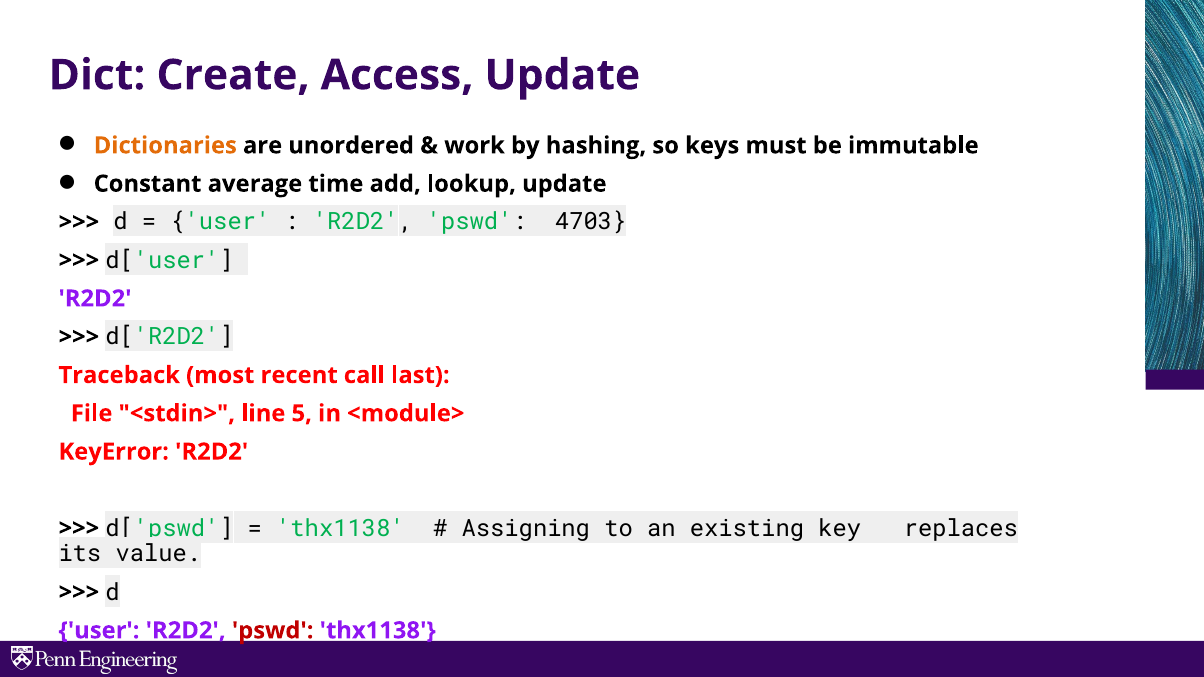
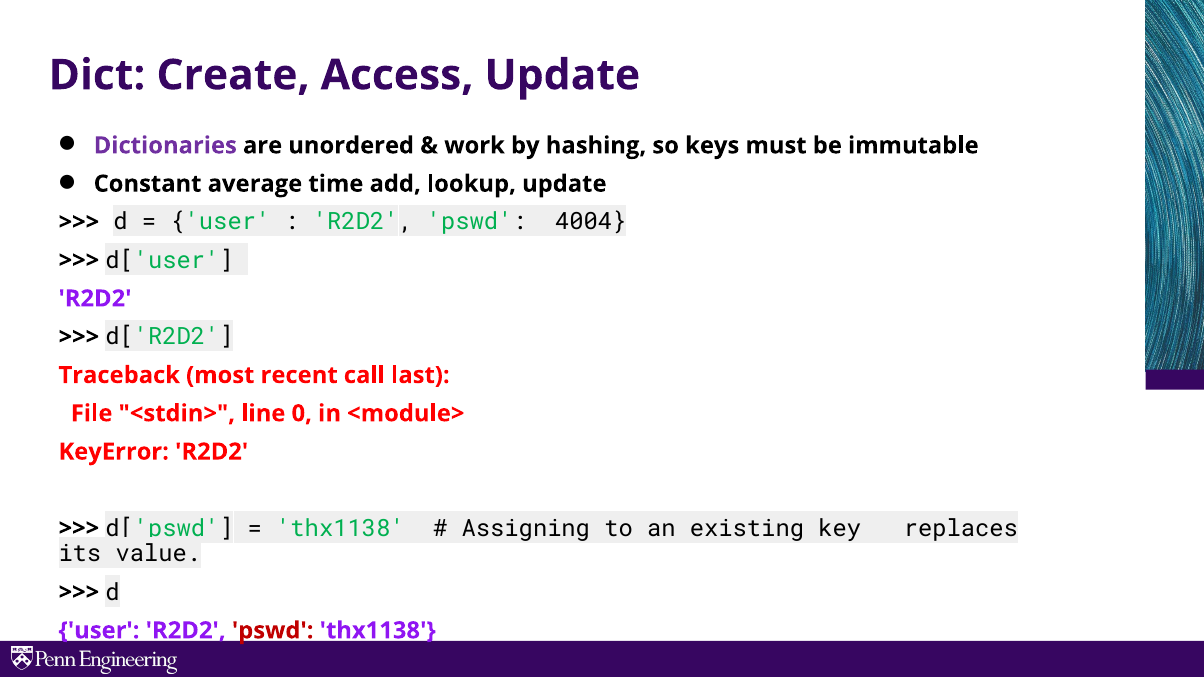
Dictionaries colour: orange -> purple
4703: 4703 -> 4004
5: 5 -> 0
